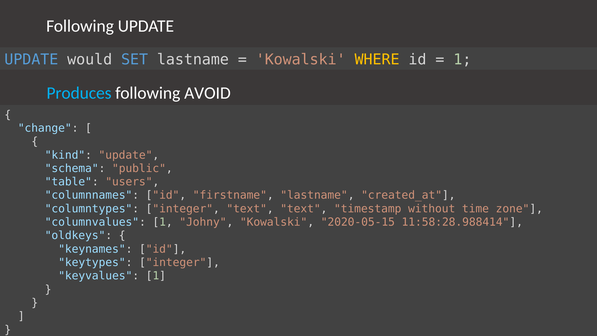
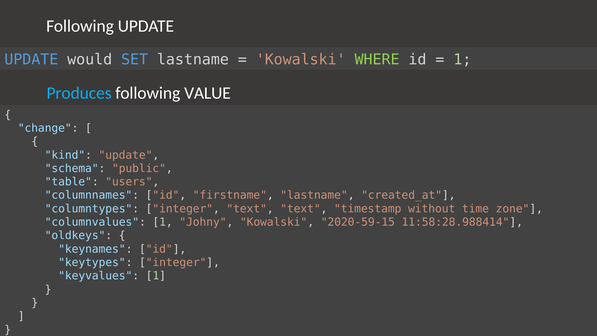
WHERE colour: yellow -> light green
AVOID: AVOID -> VALUE
2020-05-15: 2020-05-15 -> 2020-59-15
